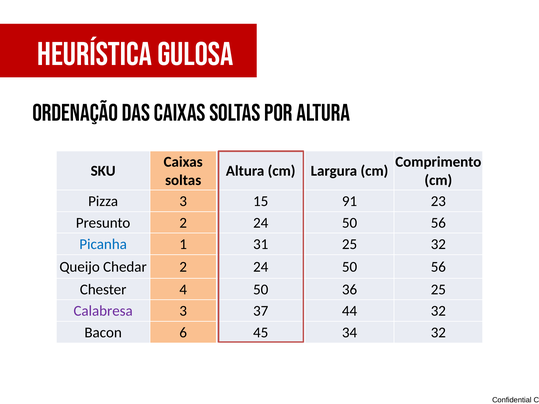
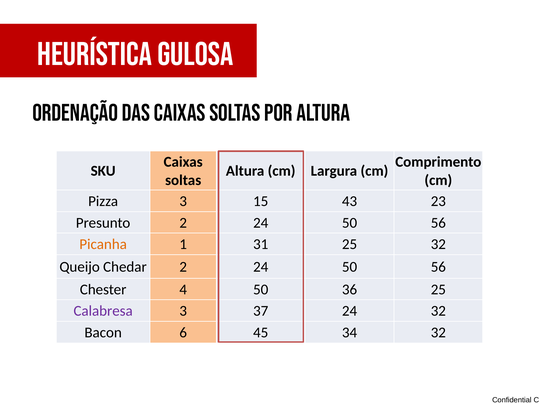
91: 91 -> 43
Picanha colour: blue -> orange
37 44: 44 -> 24
